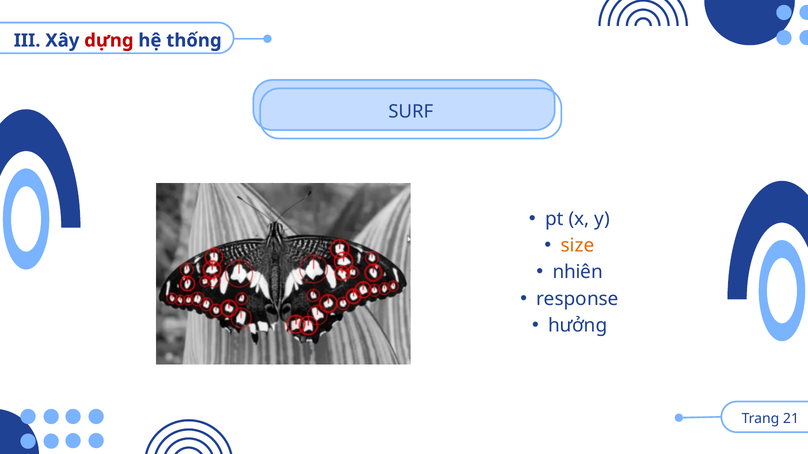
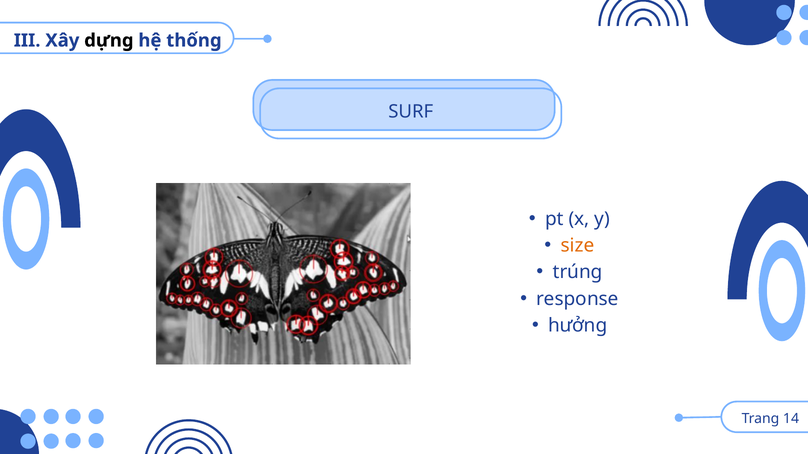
dựng colour: red -> black
nhiên: nhiên -> trúng
21: 21 -> 14
